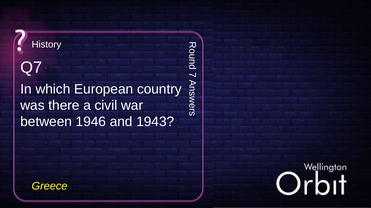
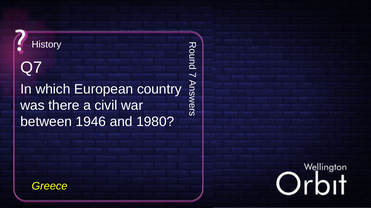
1943: 1943 -> 1980
